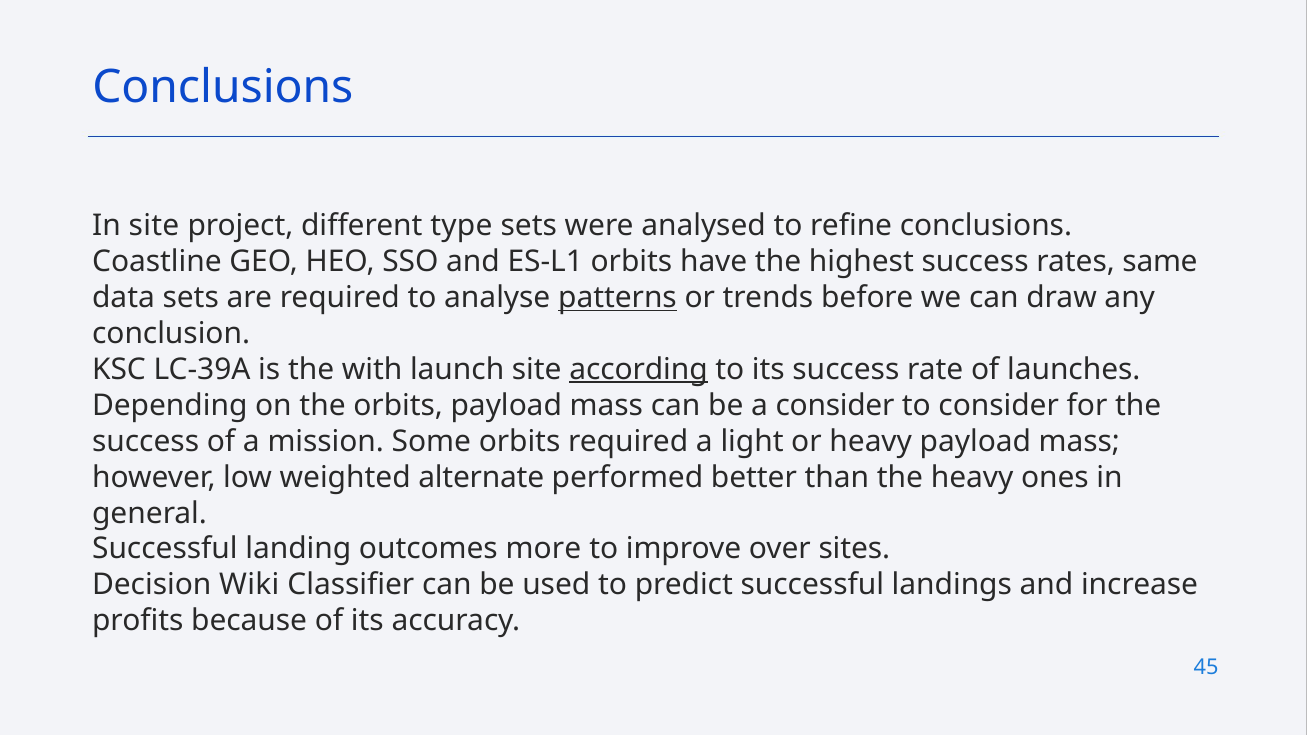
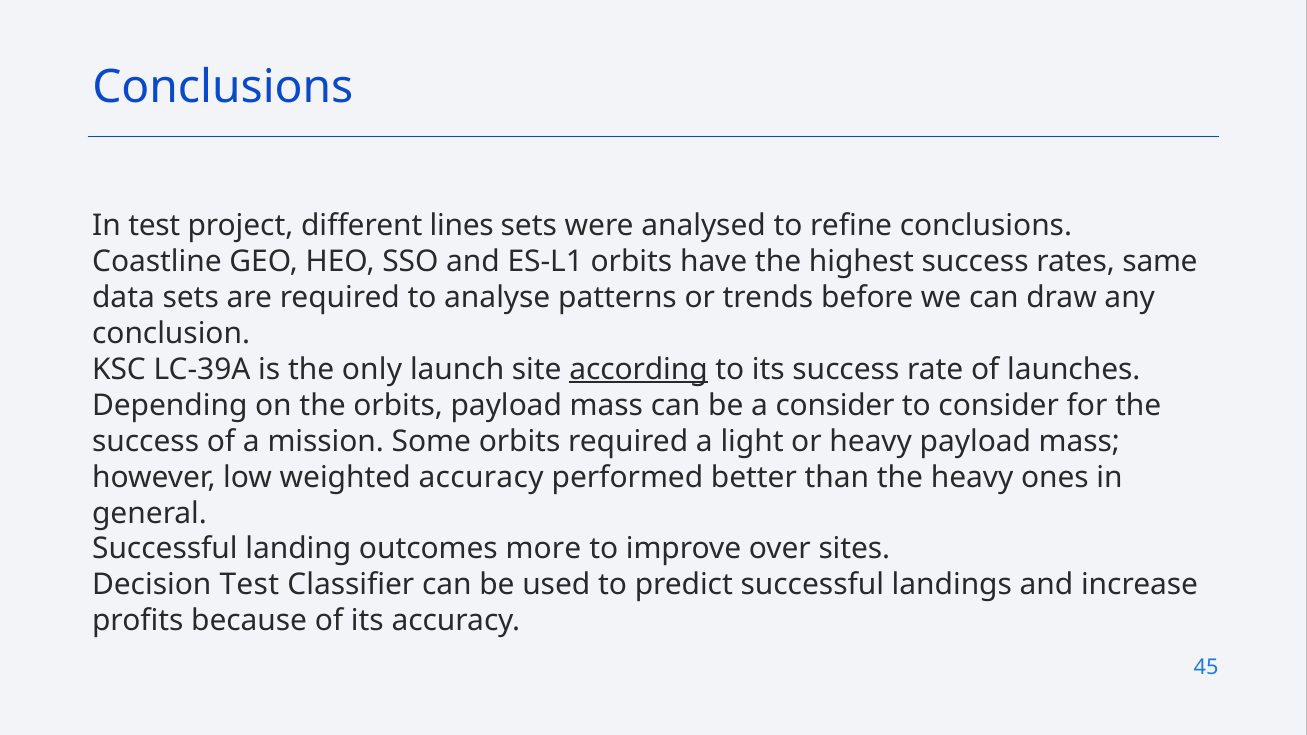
In site: site -> test
type: type -> lines
patterns underline: present -> none
with: with -> only
weighted alternate: alternate -> accuracy
Decision Wiki: Wiki -> Test
